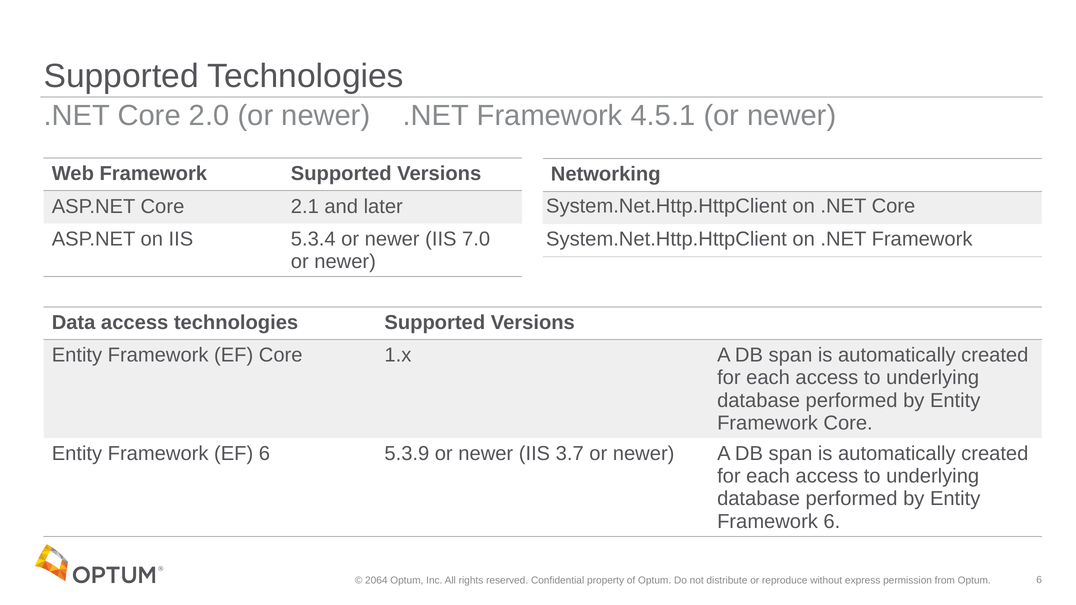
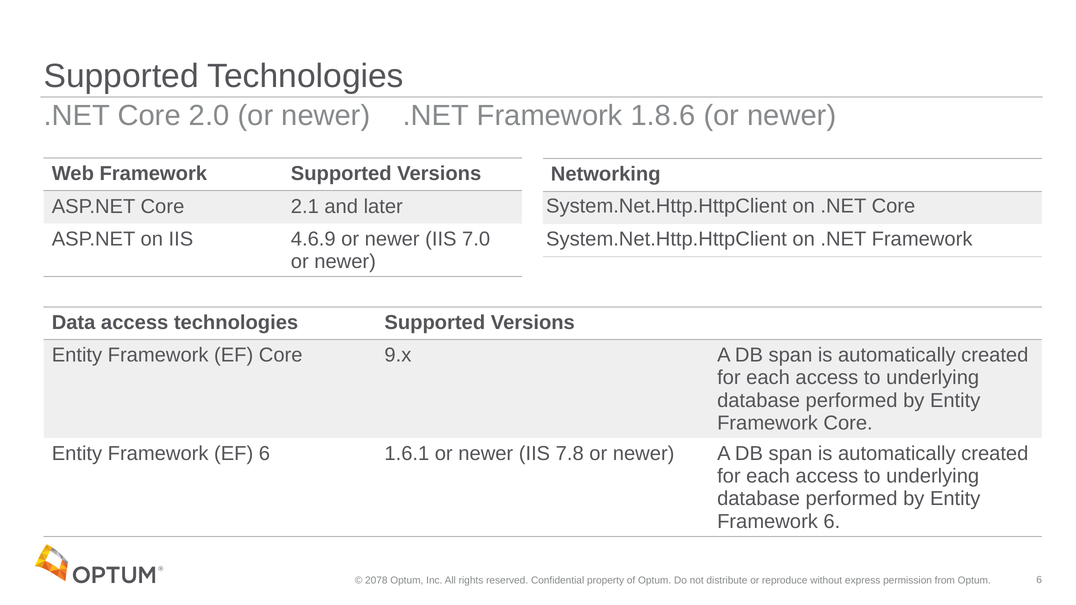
4.5.1: 4.5.1 -> 1.8.6
5.3.4: 5.3.4 -> 4.6.9
1.x: 1.x -> 9.x
5.3.9: 5.3.9 -> 1.6.1
3.7: 3.7 -> 7.8
2064: 2064 -> 2078
